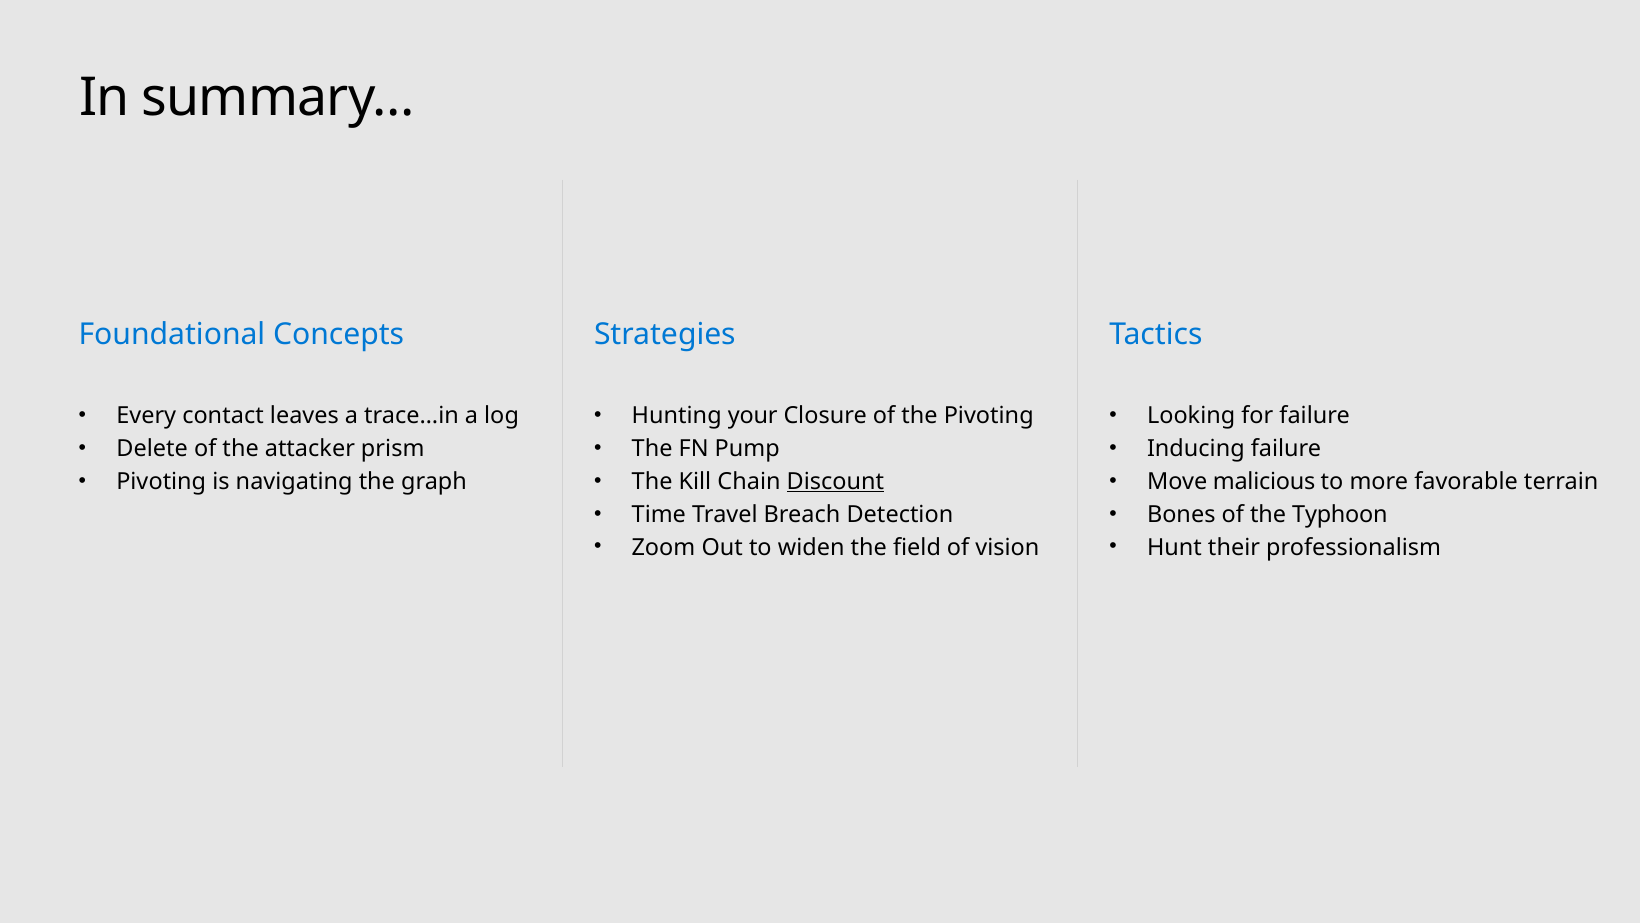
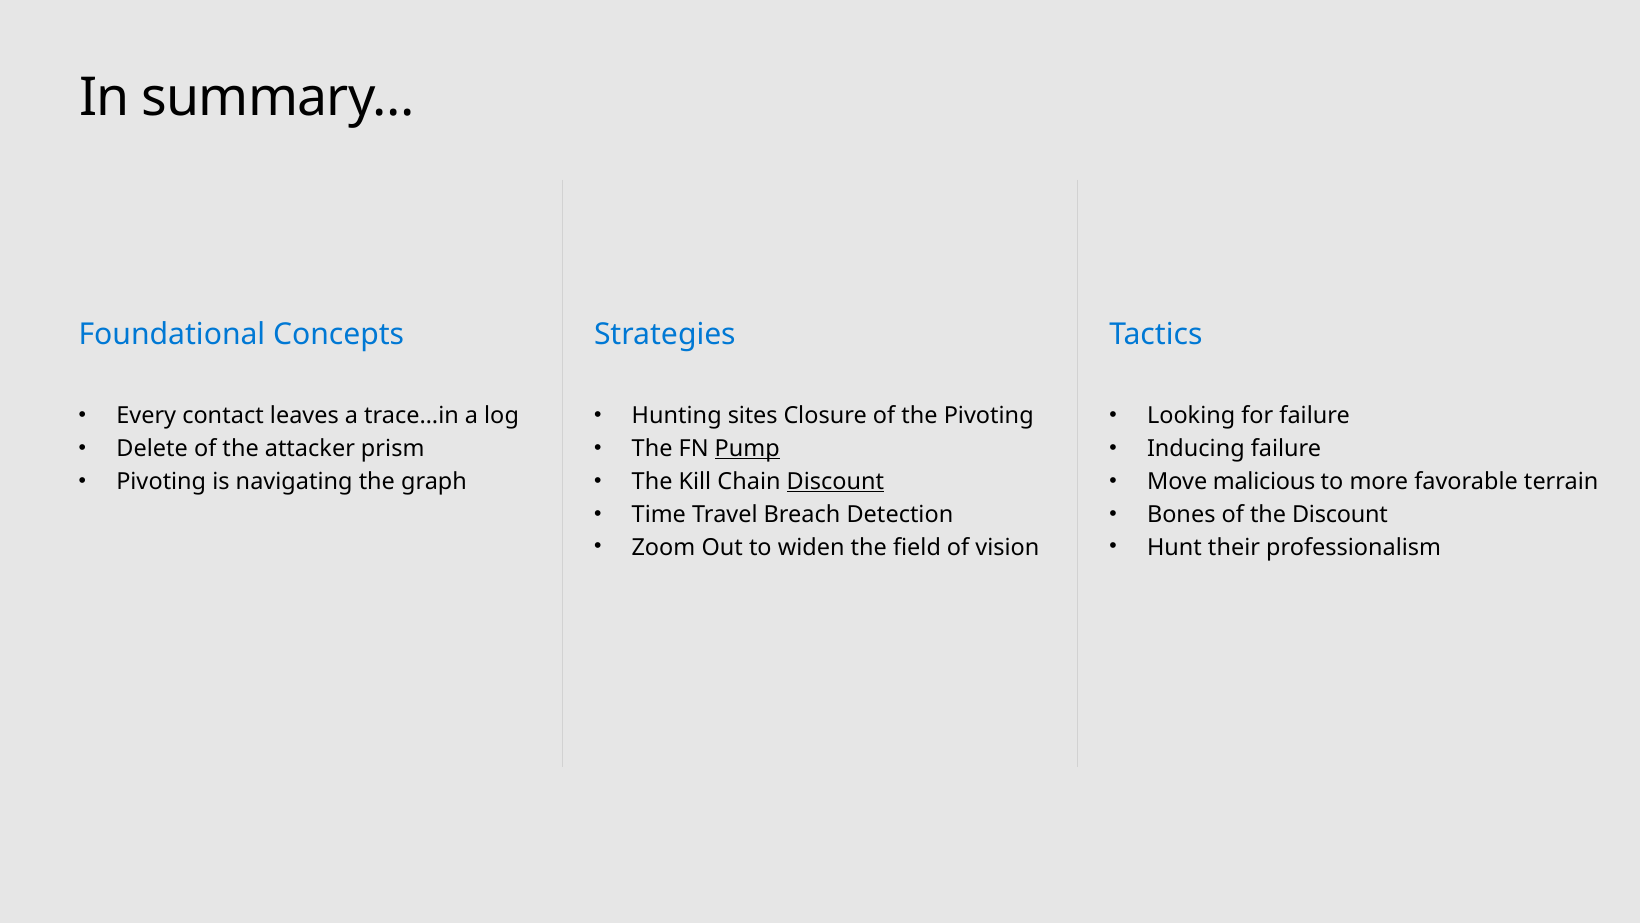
your: your -> sites
Pump underline: none -> present
the Typhoon: Typhoon -> Discount
